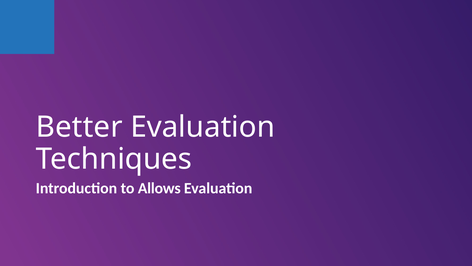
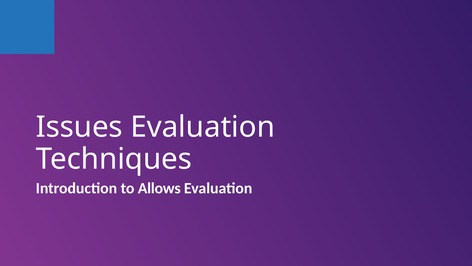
Better: Better -> Issues
